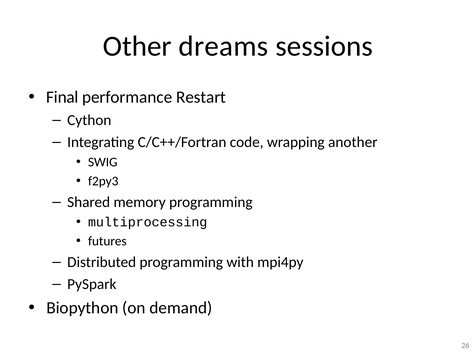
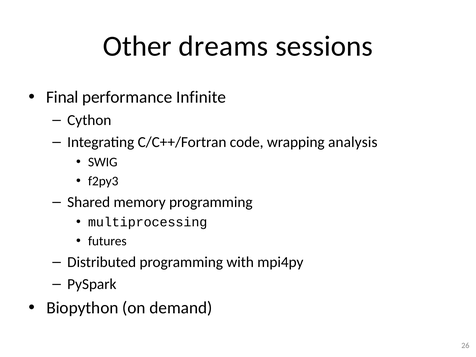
Restart: Restart -> Infinite
another: another -> analysis
